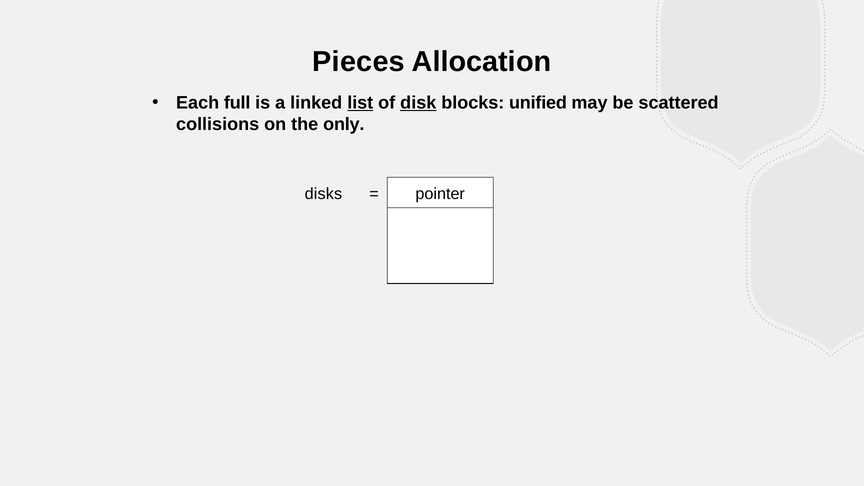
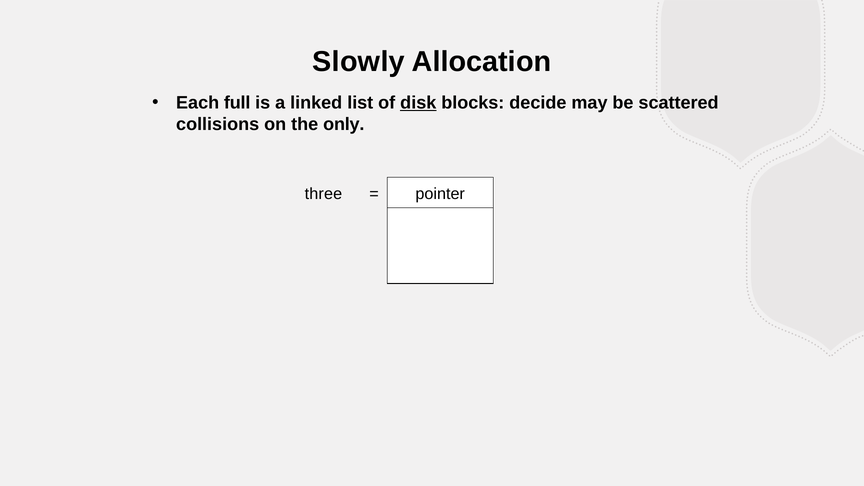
Pieces: Pieces -> Slowly
list underline: present -> none
unified: unified -> decide
disks: disks -> three
